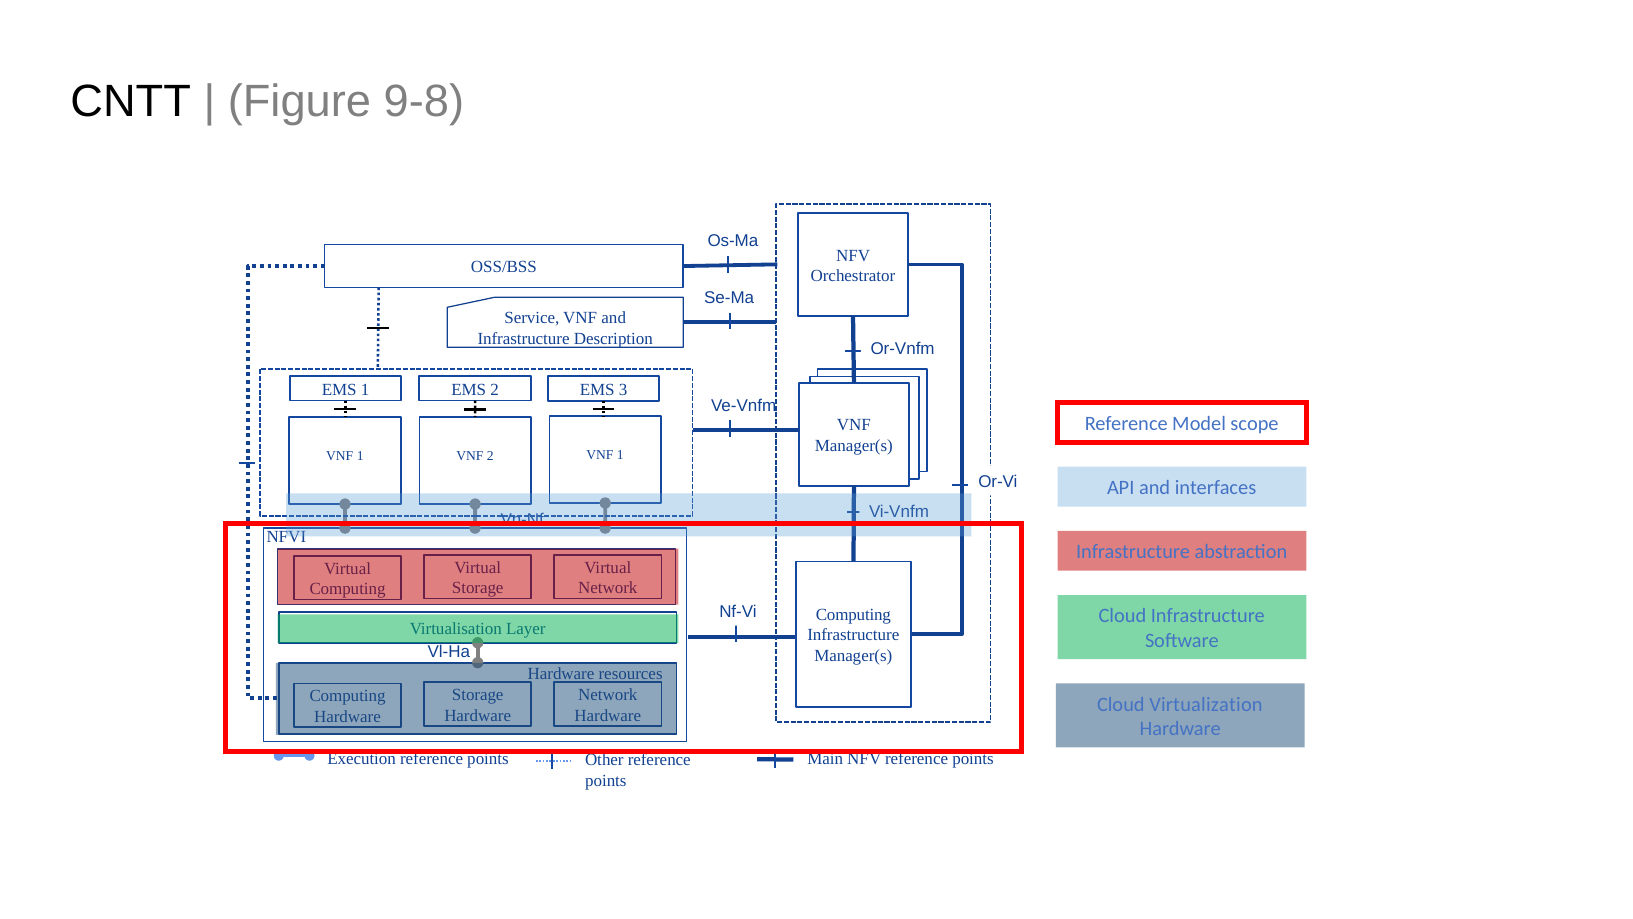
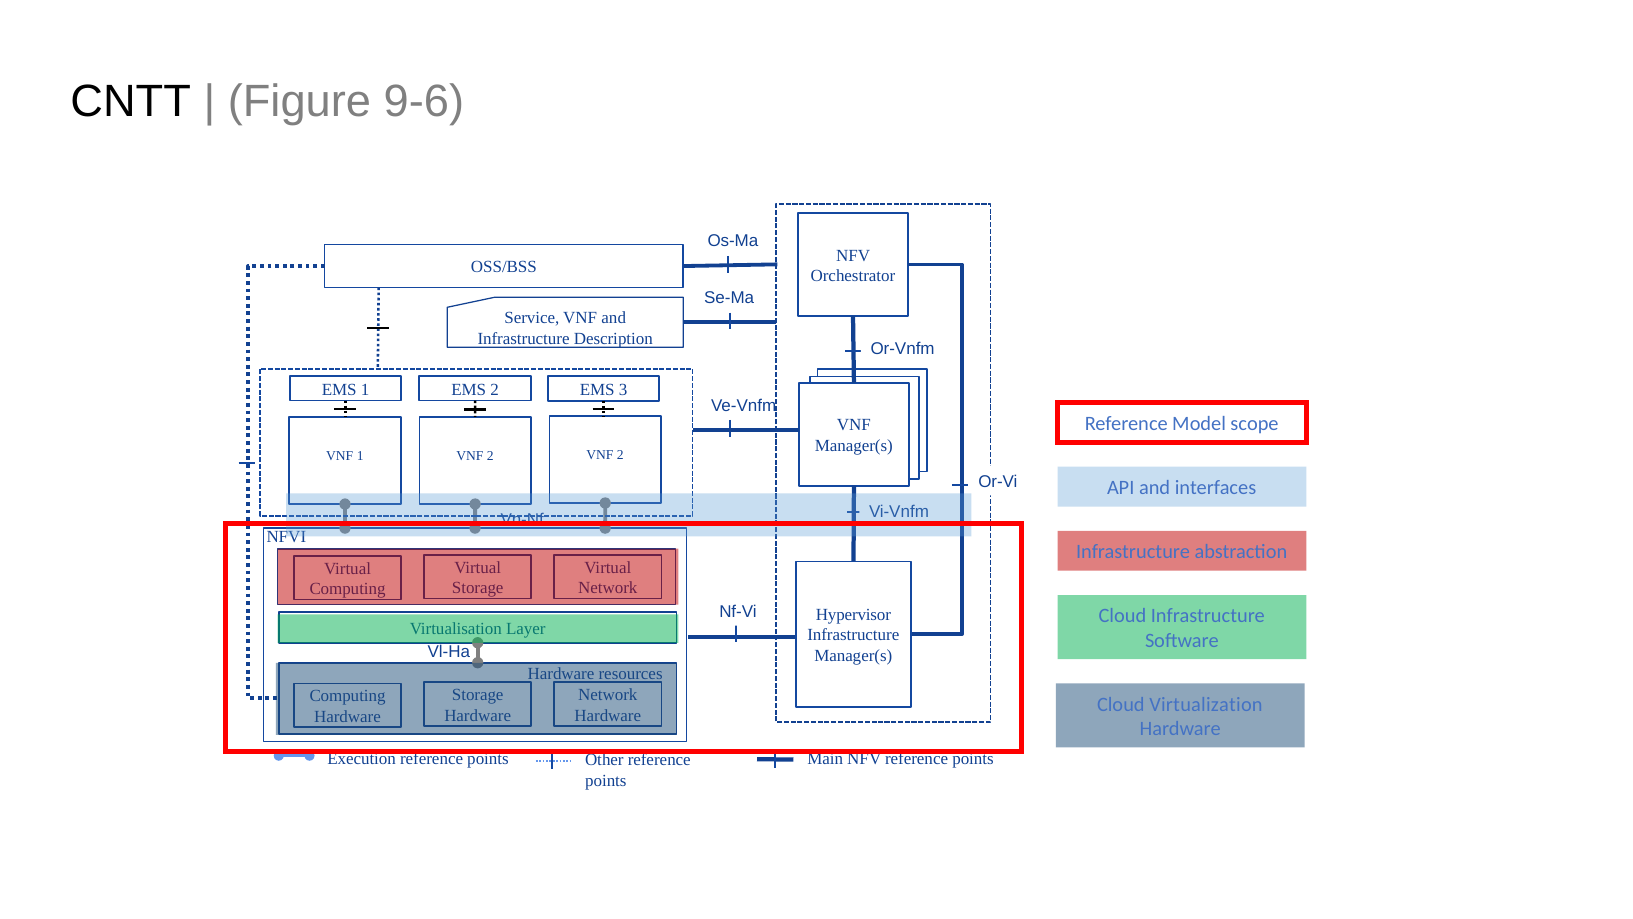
9-8: 9-8 -> 9-6
1 at (620, 454): 1 -> 2
Computing at (853, 615): Computing -> Hypervisor
